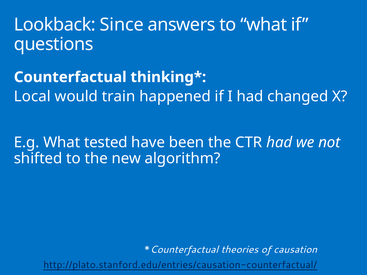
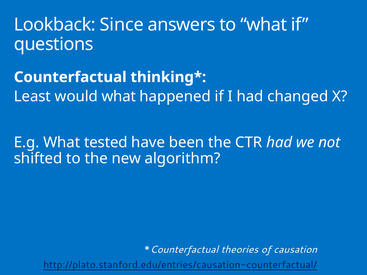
Local: Local -> Least
would train: train -> what
